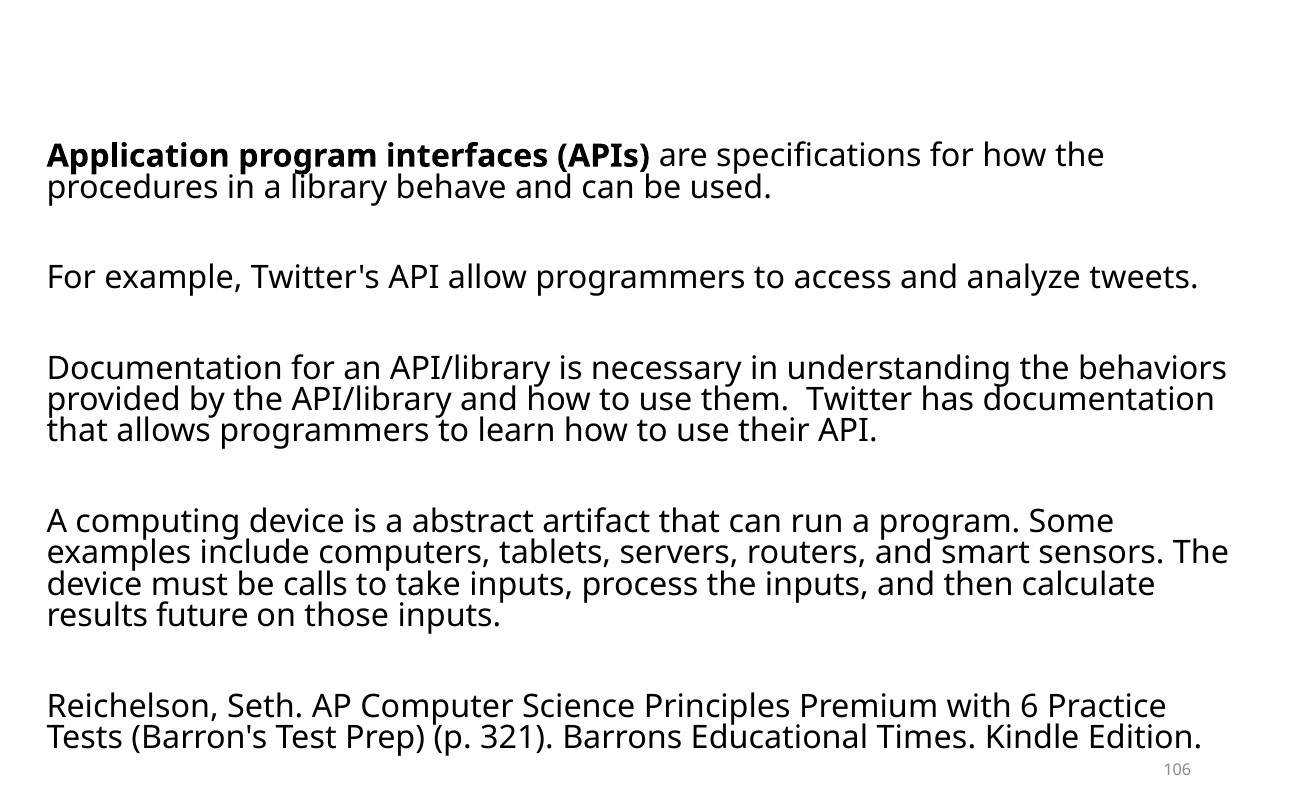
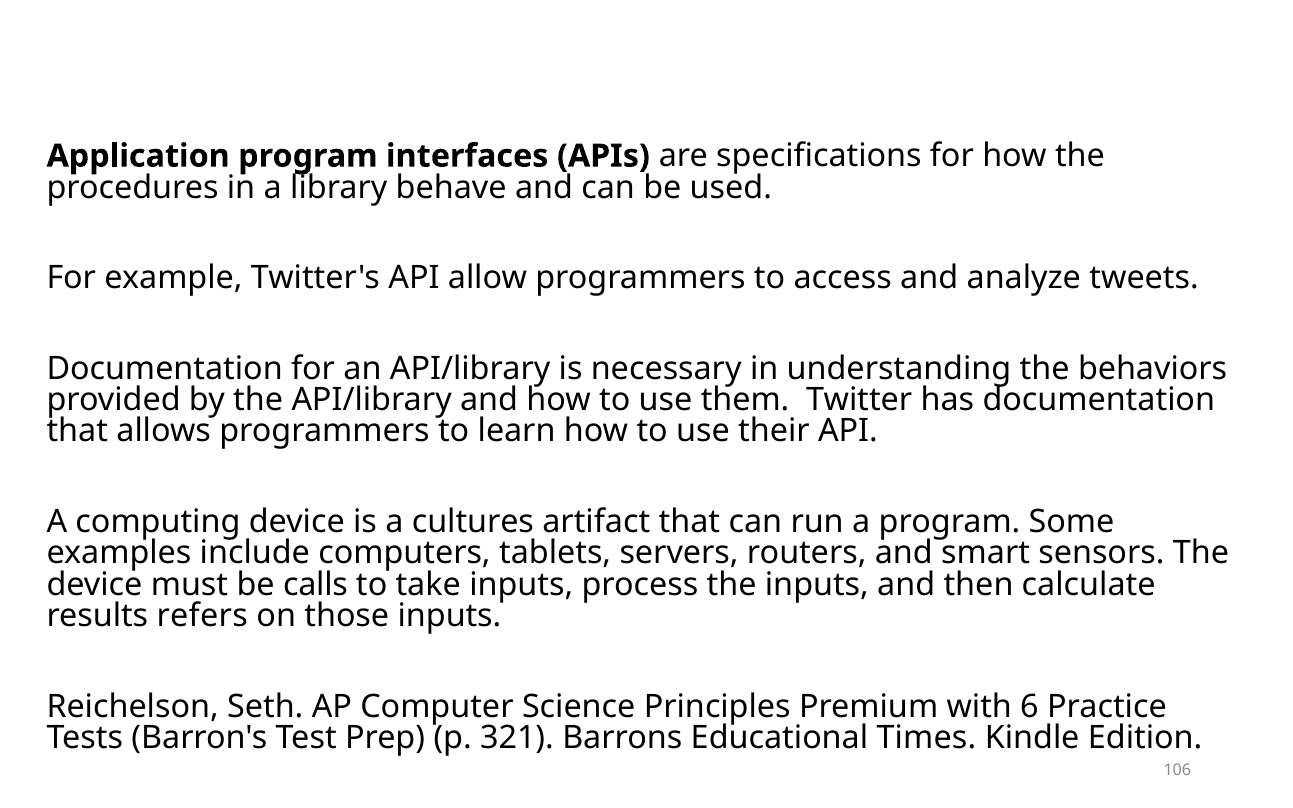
abstract: abstract -> cultures
future: future -> refers
